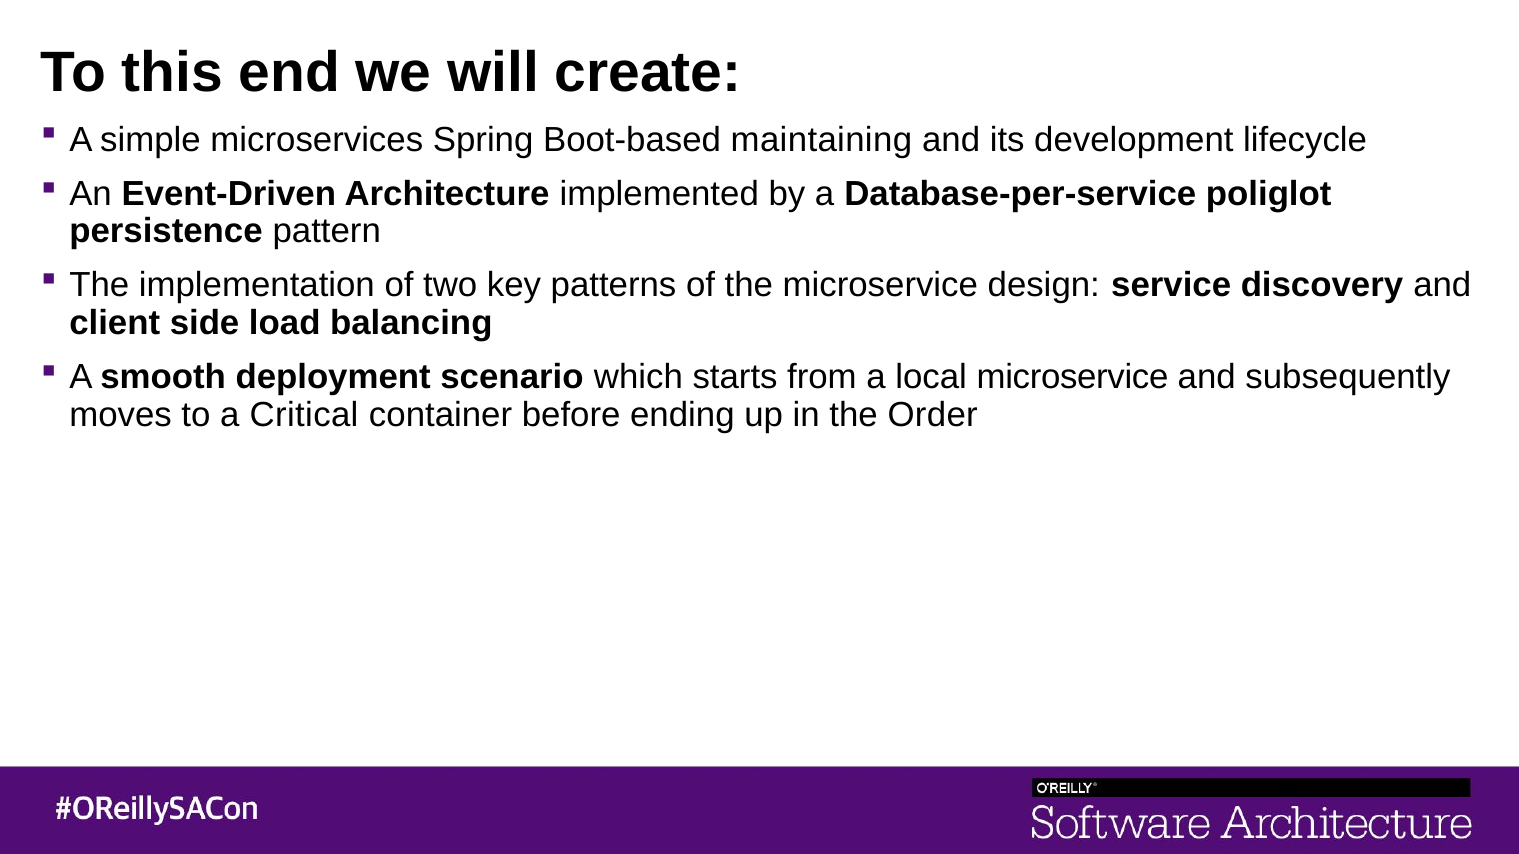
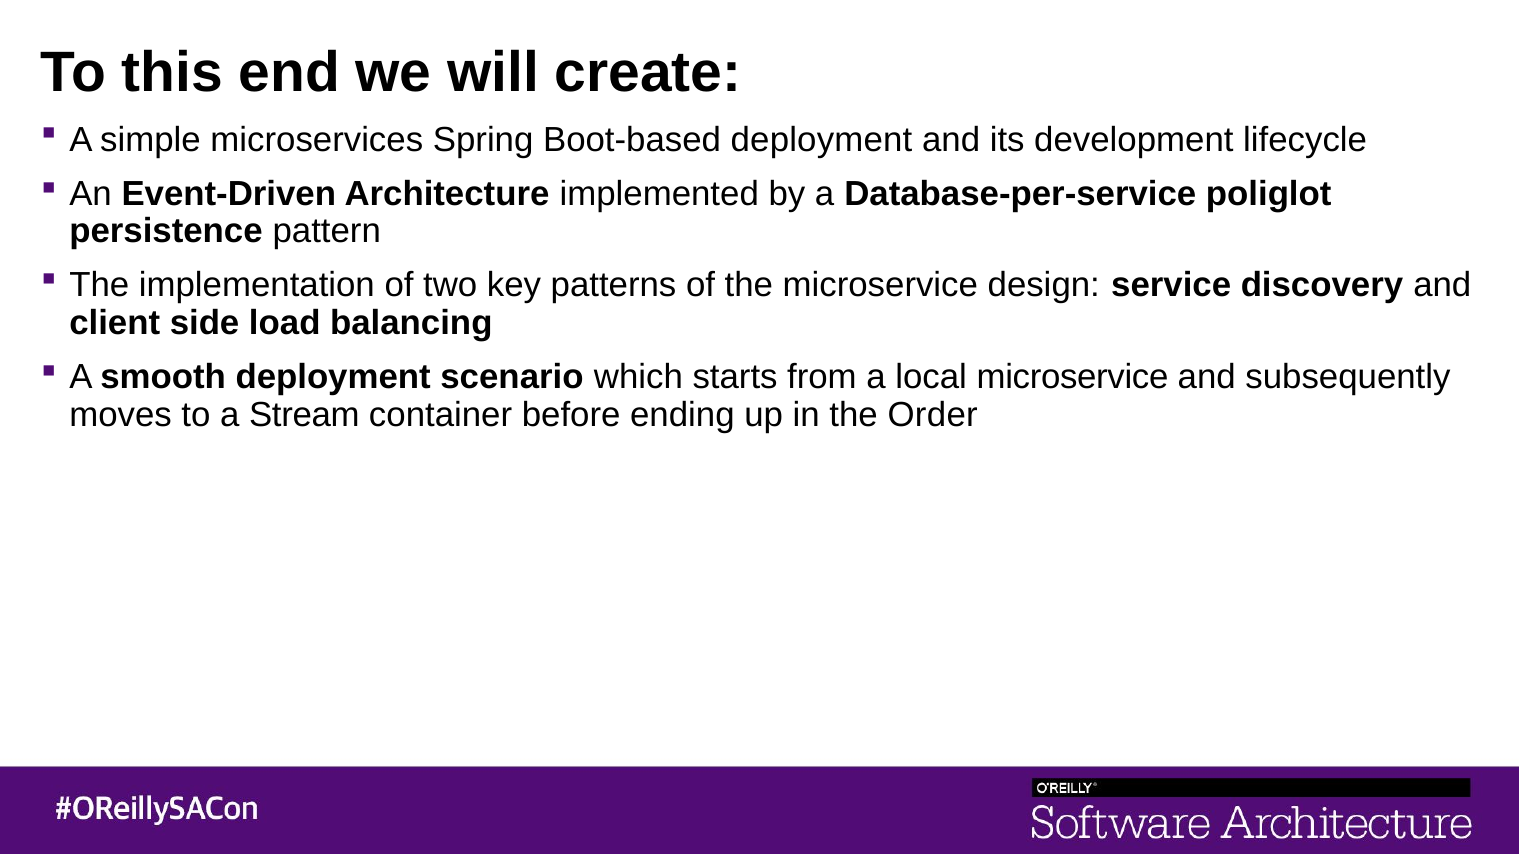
Boot-based maintaining: maintaining -> deployment
Critical: Critical -> Stream
